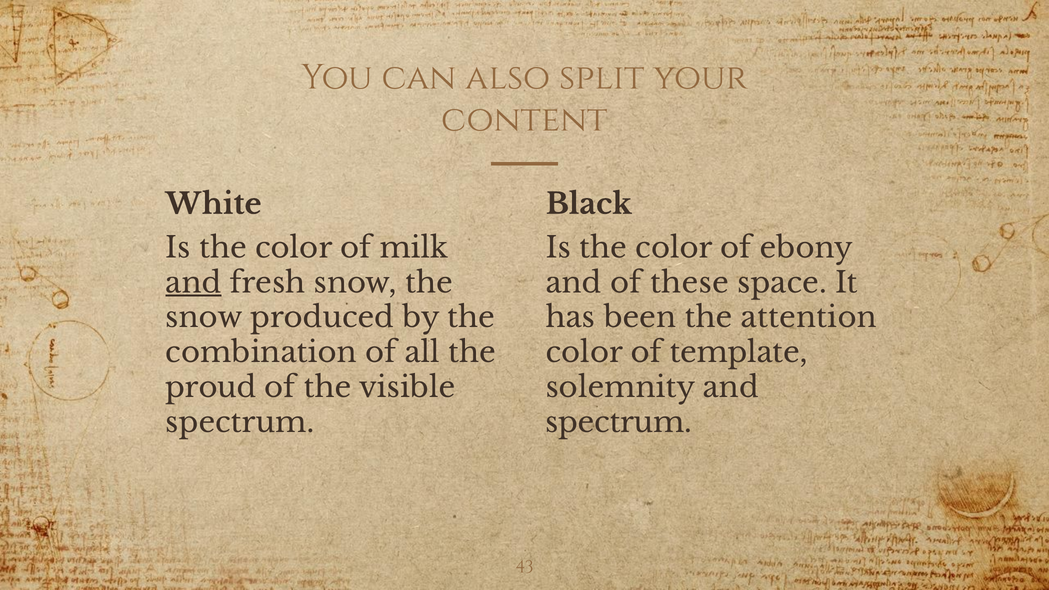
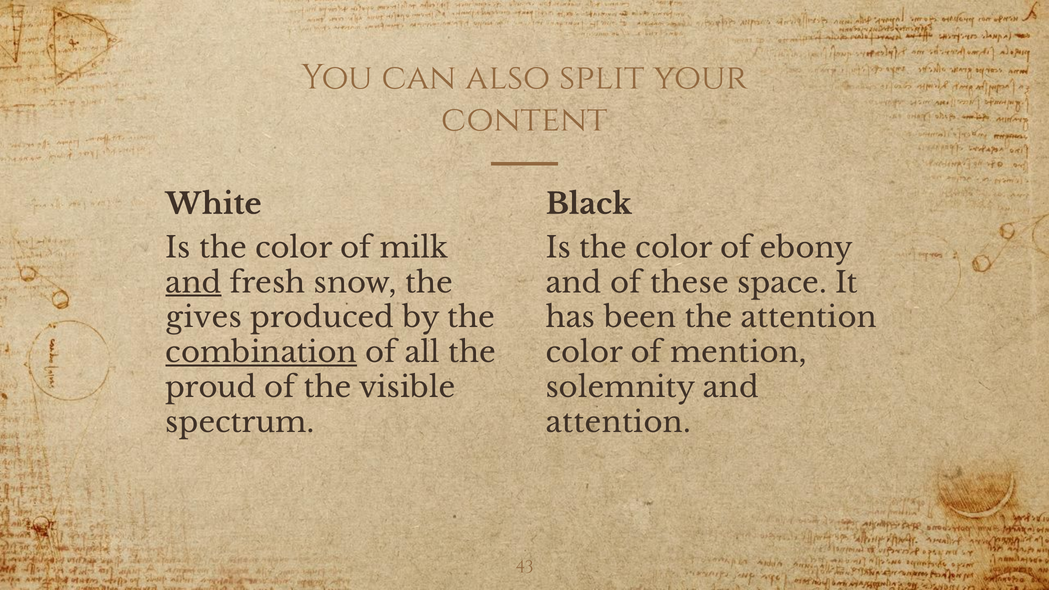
snow at (204, 318): snow -> gives
combination underline: none -> present
template: template -> mention
spectrum at (619, 423): spectrum -> attention
